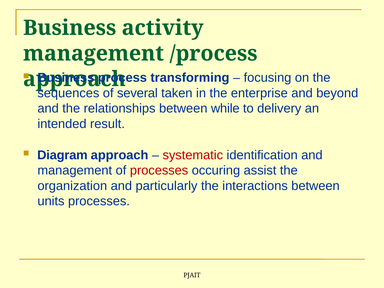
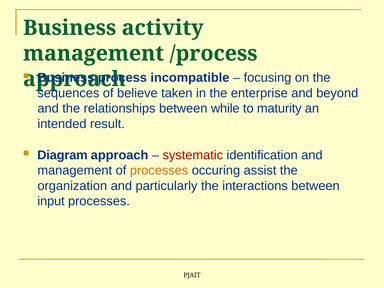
transforming: transforming -> incompatible
several: several -> believe
delivery: delivery -> maturity
processes at (159, 170) colour: red -> orange
units: units -> input
